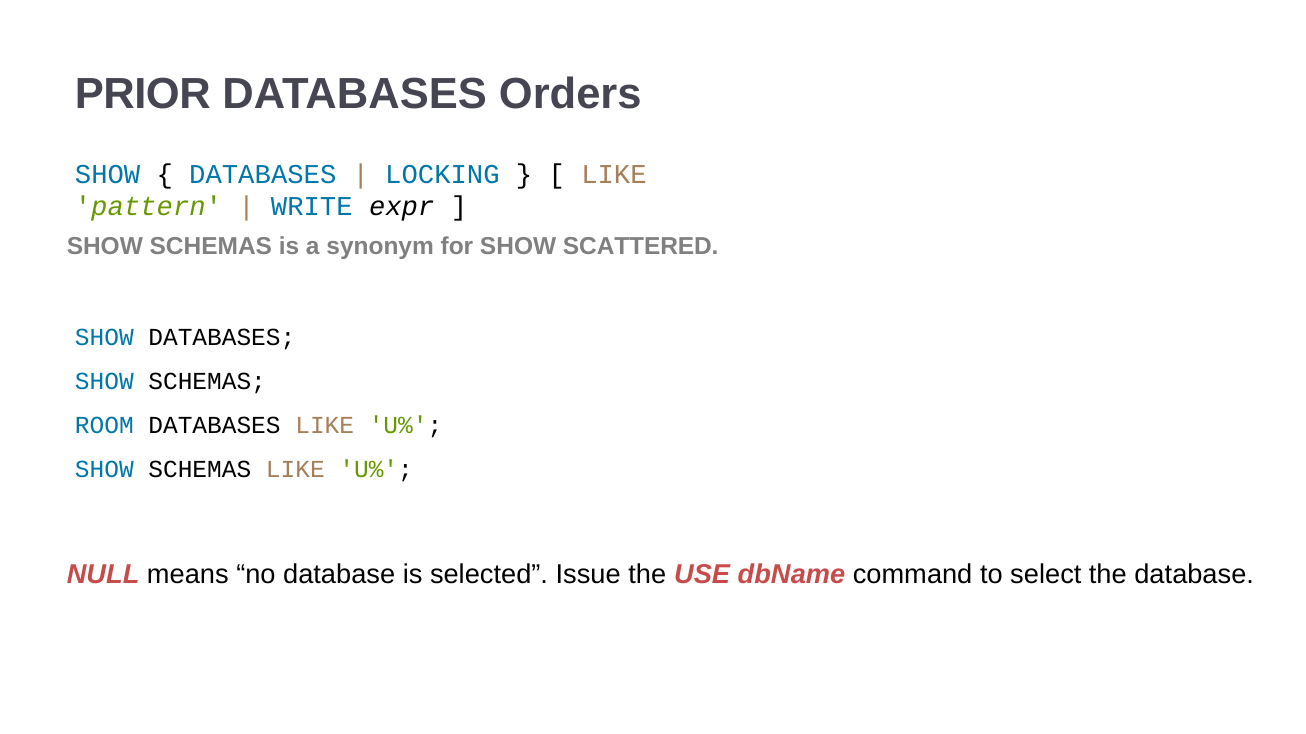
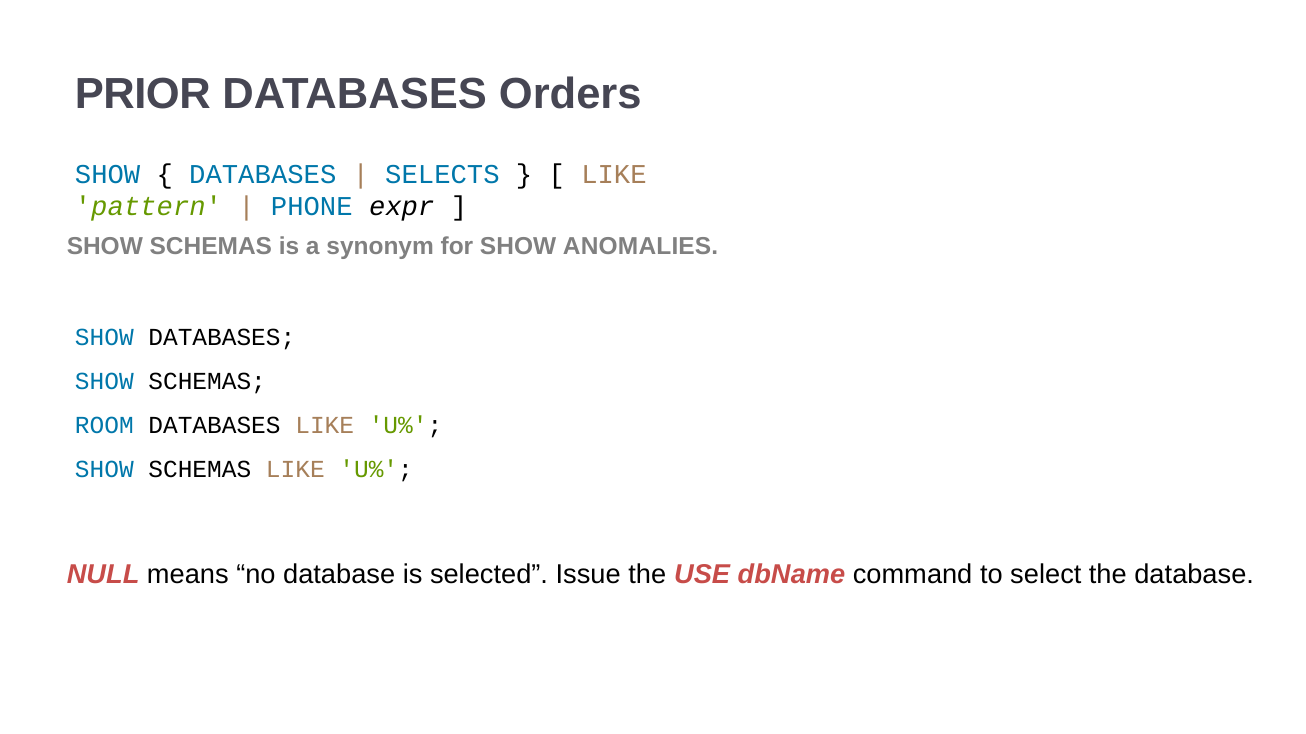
LOCKING: LOCKING -> SELECTS
WRITE: WRITE -> PHONE
SCATTERED: SCATTERED -> ANOMALIES
